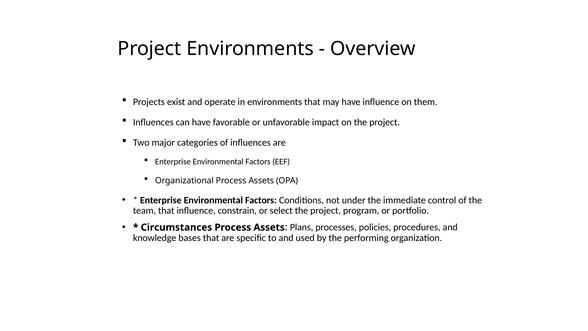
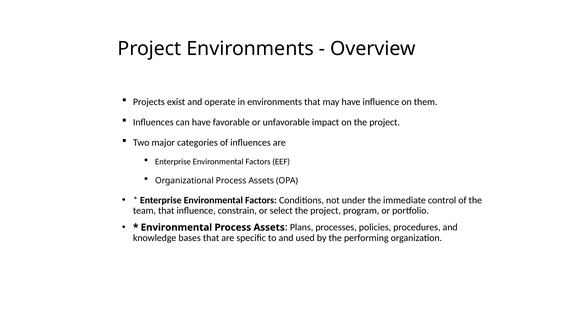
Circumstances at (176, 227): Circumstances -> Environmental
